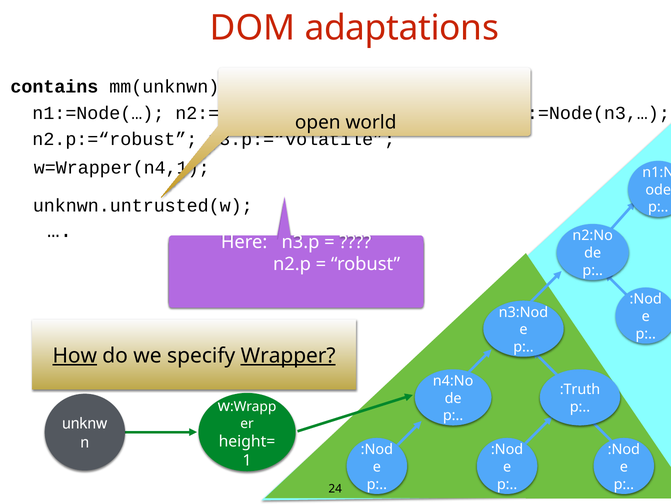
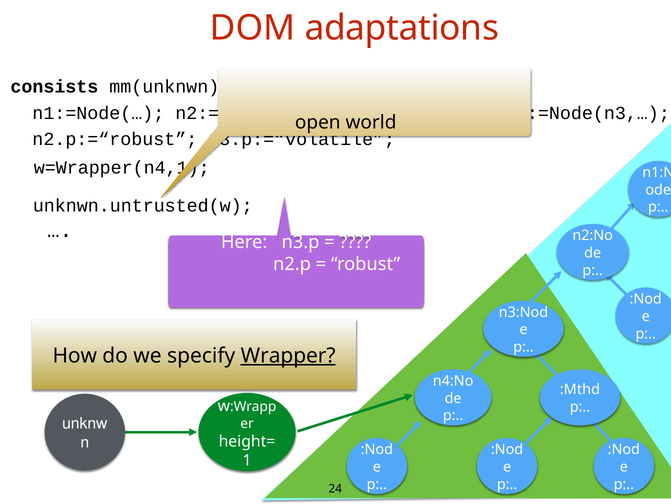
contains: contains -> consists
How underline: present -> none
:Truth: :Truth -> :Mthd
